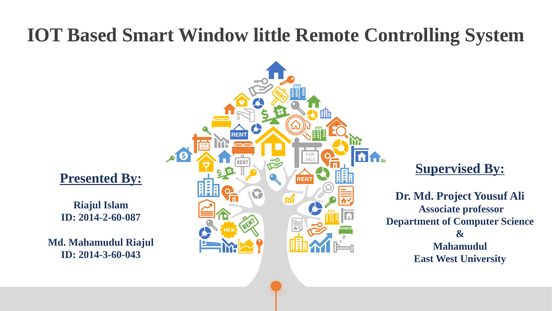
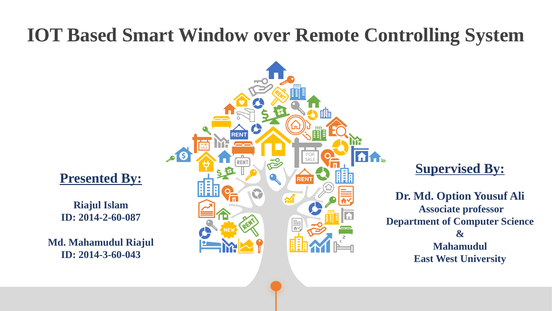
little: little -> over
Project: Project -> Option
